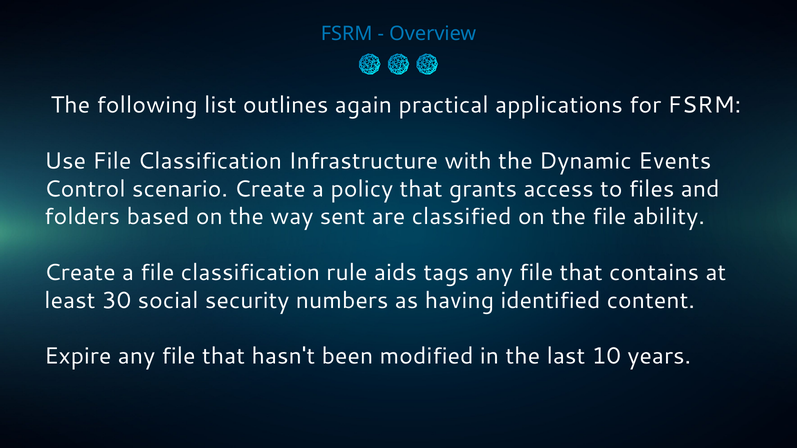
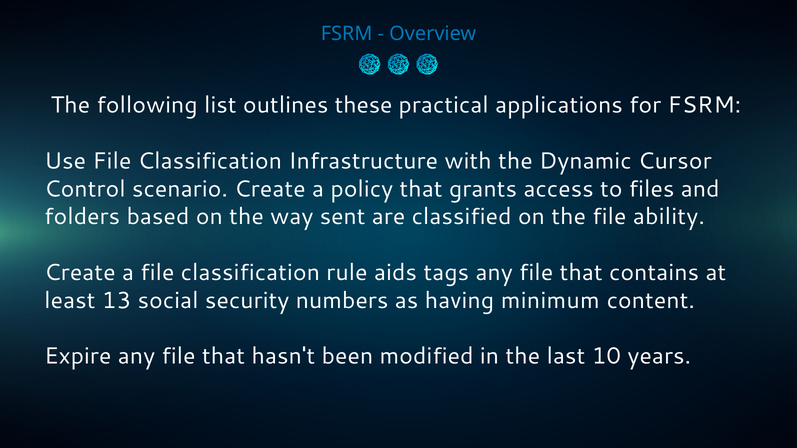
again: again -> these
Events: Events -> Cursor
30: 30 -> 13
identified: identified -> minimum
